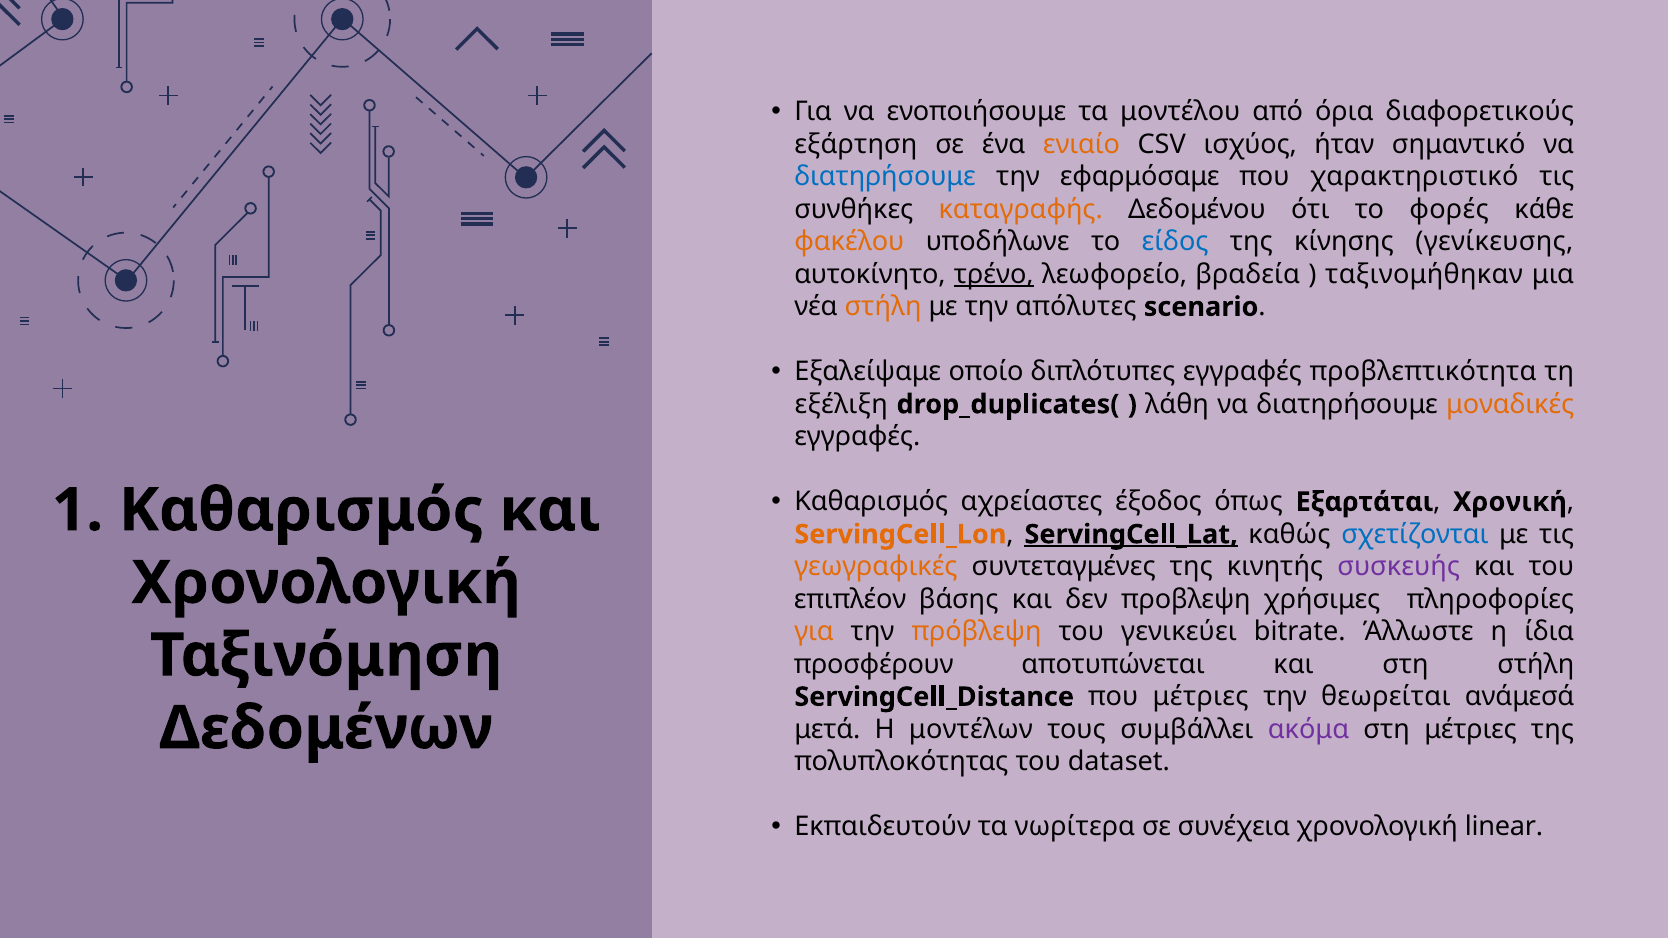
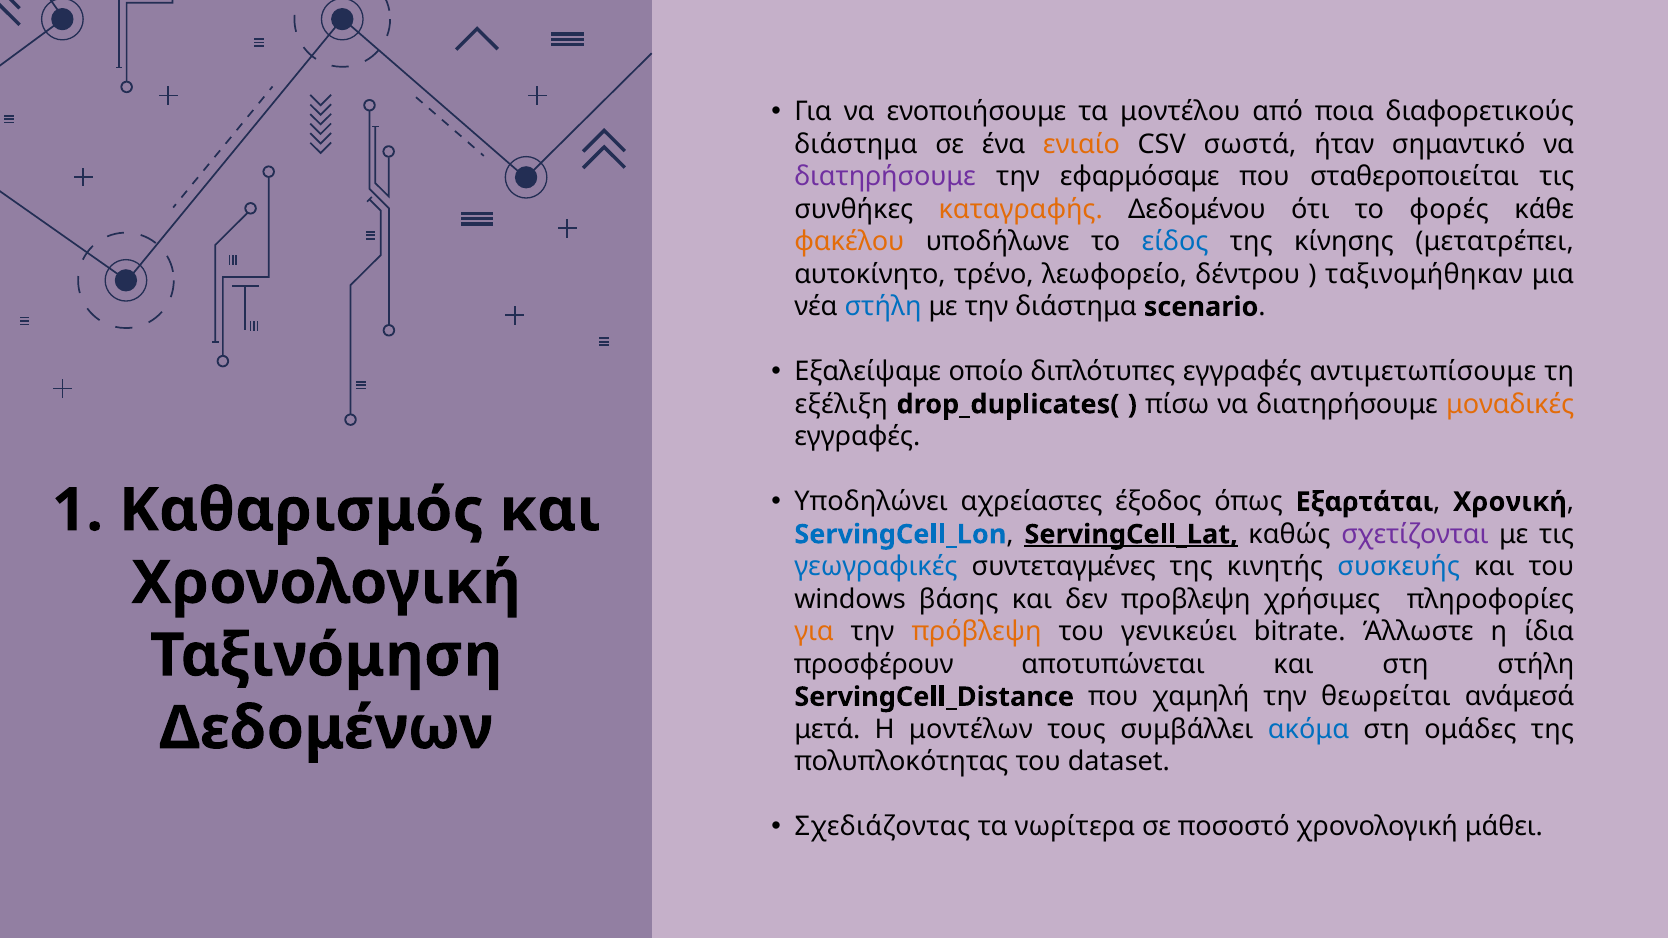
όρια: όρια -> ποια
εξάρτηση at (856, 144): εξάρτηση -> διάστημα
ισχύος: ισχύος -> σωστά
διατηρήσουμε at (885, 177) colour: blue -> purple
χαρακτηριστικό: χαρακτηριστικό -> σταθεροποιείται
γενίκευσης: γενίκευσης -> μετατρέπει
τρένο underline: present -> none
βραδεία: βραδεία -> δέντρου
στήλη at (883, 307) colour: orange -> blue
την απόλυτες: απόλυτες -> διάστημα
προβλεπτικότητα: προβλεπτικότητα -> αντιμετωπίσουμε
λάθη: λάθη -> πίσω
Καθαρισμός at (871, 502): Καθαρισμός -> Υποδηλώνει
ServingCell_Lon colour: orange -> blue
σχετίζονται colour: blue -> purple
γεωγραφικές colour: orange -> blue
συσκευής colour: purple -> blue
επιπλέον: επιπλέον -> windows
που μέτριες: μέτριες -> χαμηλή
ακόμα colour: purple -> blue
στη μέτριες: μέτριες -> ομάδες
Εκπαιδευτούν: Εκπαιδευτούν -> Σχεδιάζοντας
συνέχεια: συνέχεια -> ποσοστό
linear: linear -> μάθει
